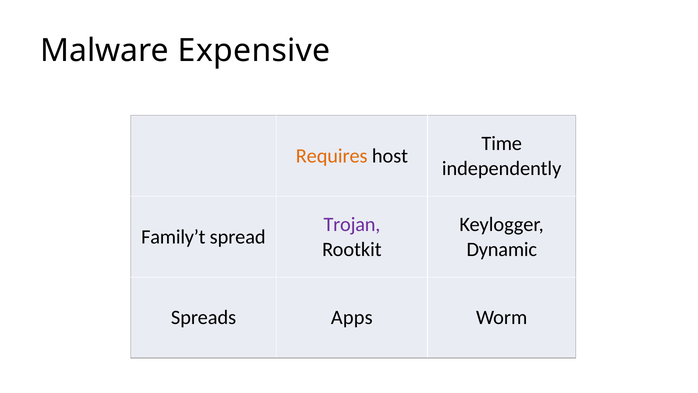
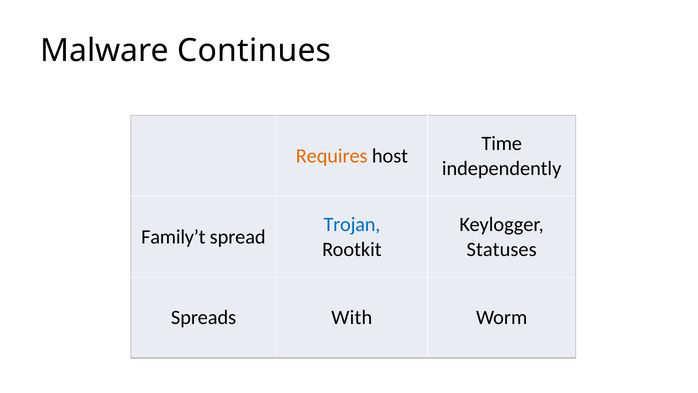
Expensive: Expensive -> Continues
Trojan colour: purple -> blue
Dynamic: Dynamic -> Statuses
Apps: Apps -> With
